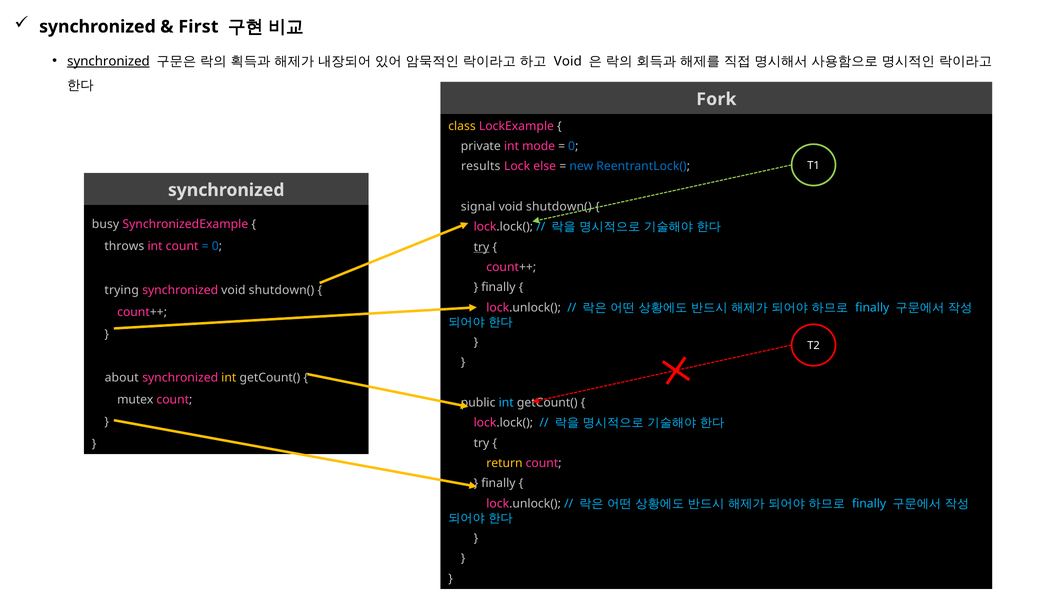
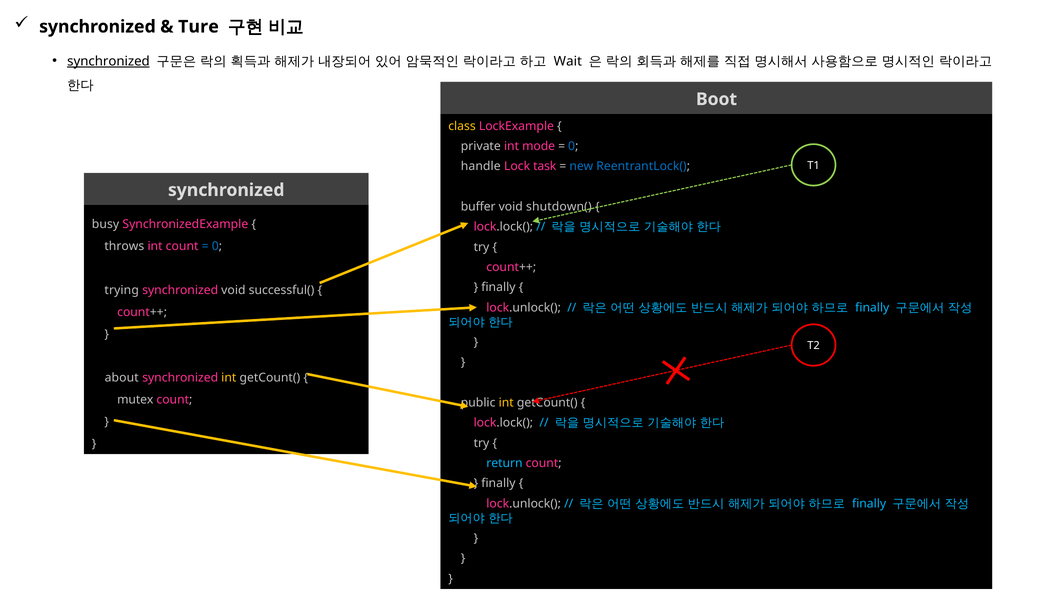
First: First -> Ture
Void at (568, 61): Void -> Wait
Fork: Fork -> Boot
results: results -> handle
else: else -> task
signal: signal -> buffer
try at (481, 247) underline: present -> none
synchronized void shutdown(: shutdown( -> successful(
int at (506, 402) colour: light blue -> yellow
return colour: yellow -> light blue
